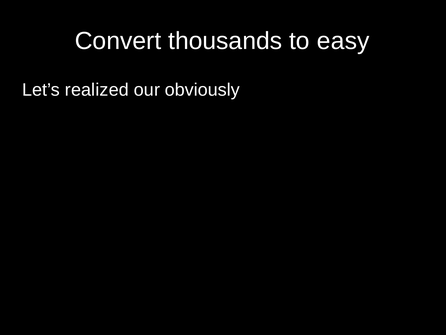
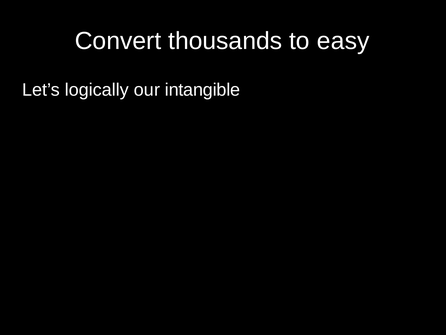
realized: realized -> logically
obviously: obviously -> intangible
